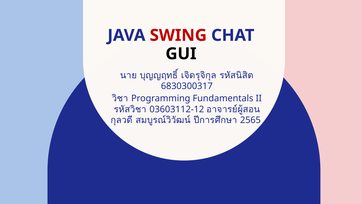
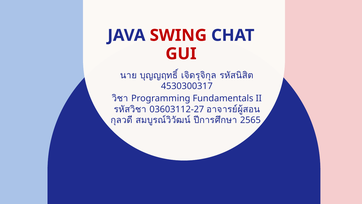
GUI colour: black -> red
6830300317: 6830300317 -> 4530300317
03603112-12: 03603112-12 -> 03603112-27
